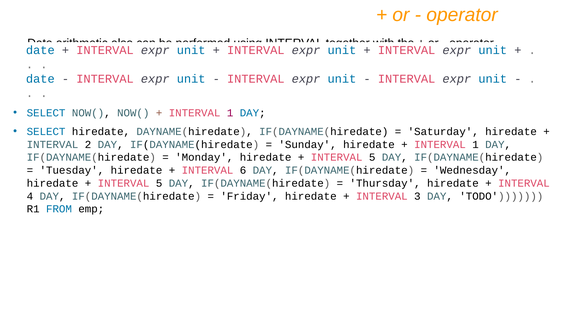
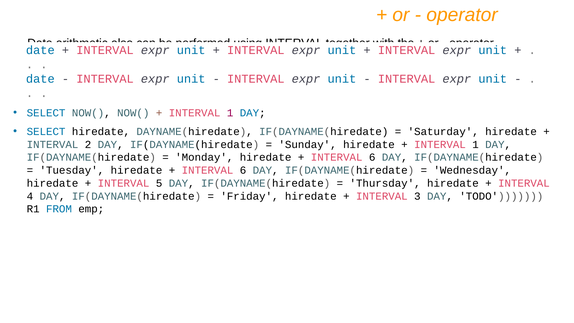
5 at (372, 157): 5 -> 6
